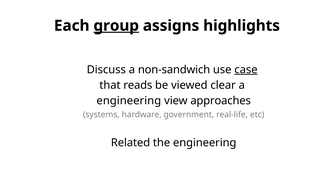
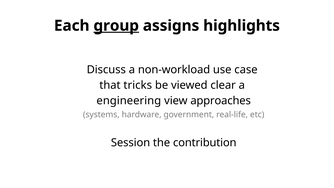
non-sandwich: non-sandwich -> non-workload
case underline: present -> none
reads: reads -> tricks
Related: Related -> Session
the engineering: engineering -> contribution
